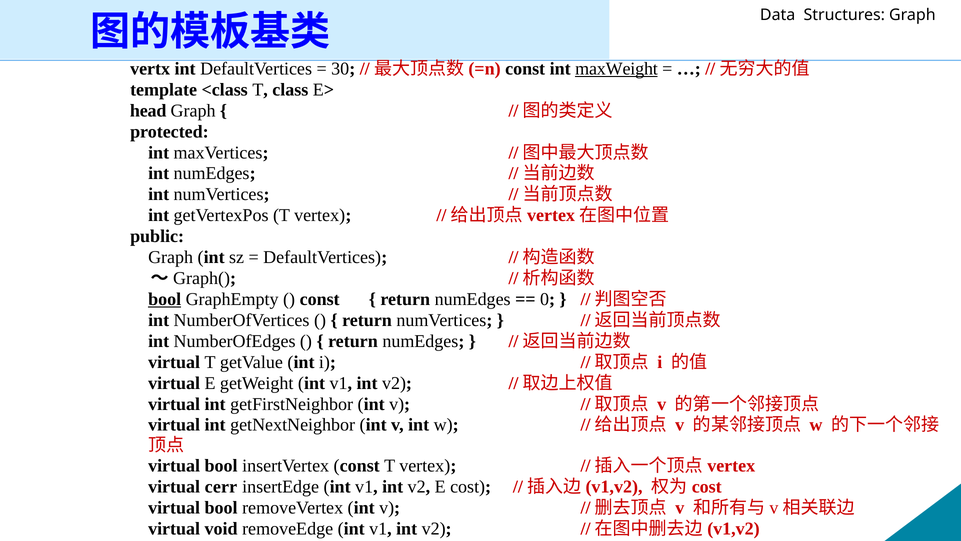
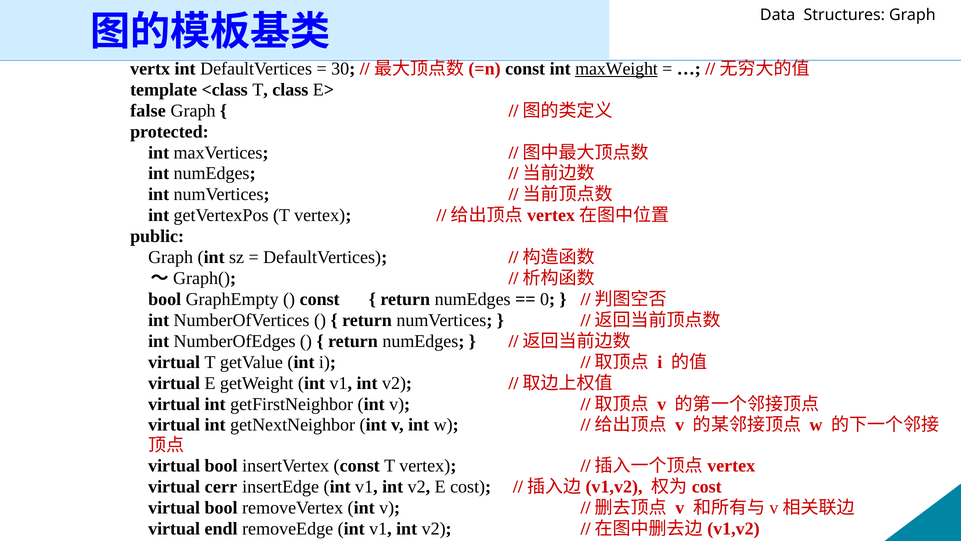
head: head -> false
bool at (165, 299) underline: present -> none
void: void -> endl
